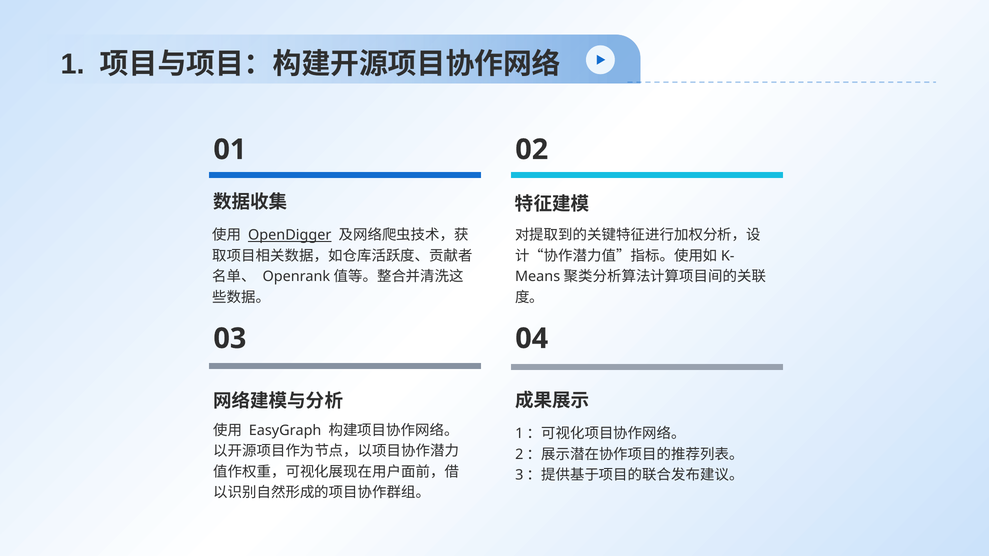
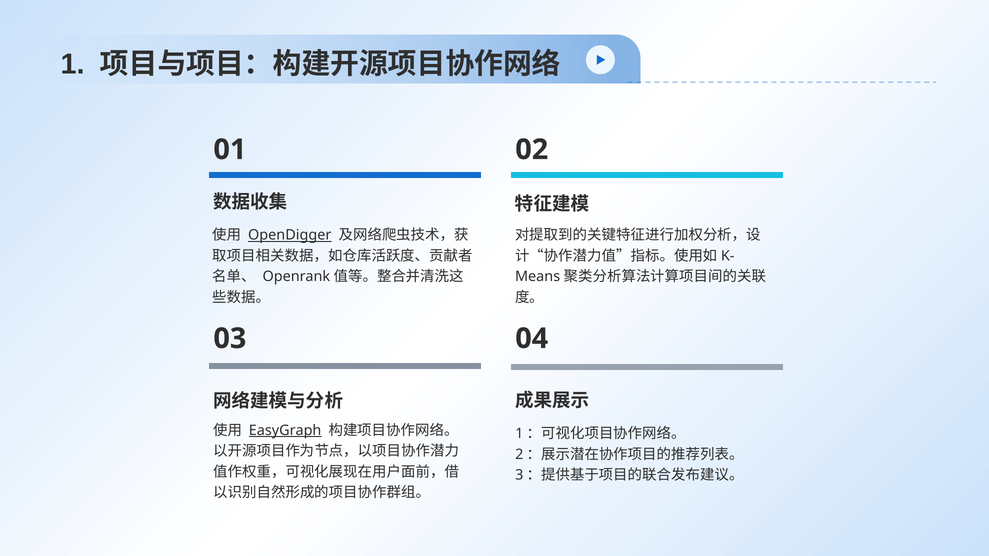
EasyGraph underline: none -> present
